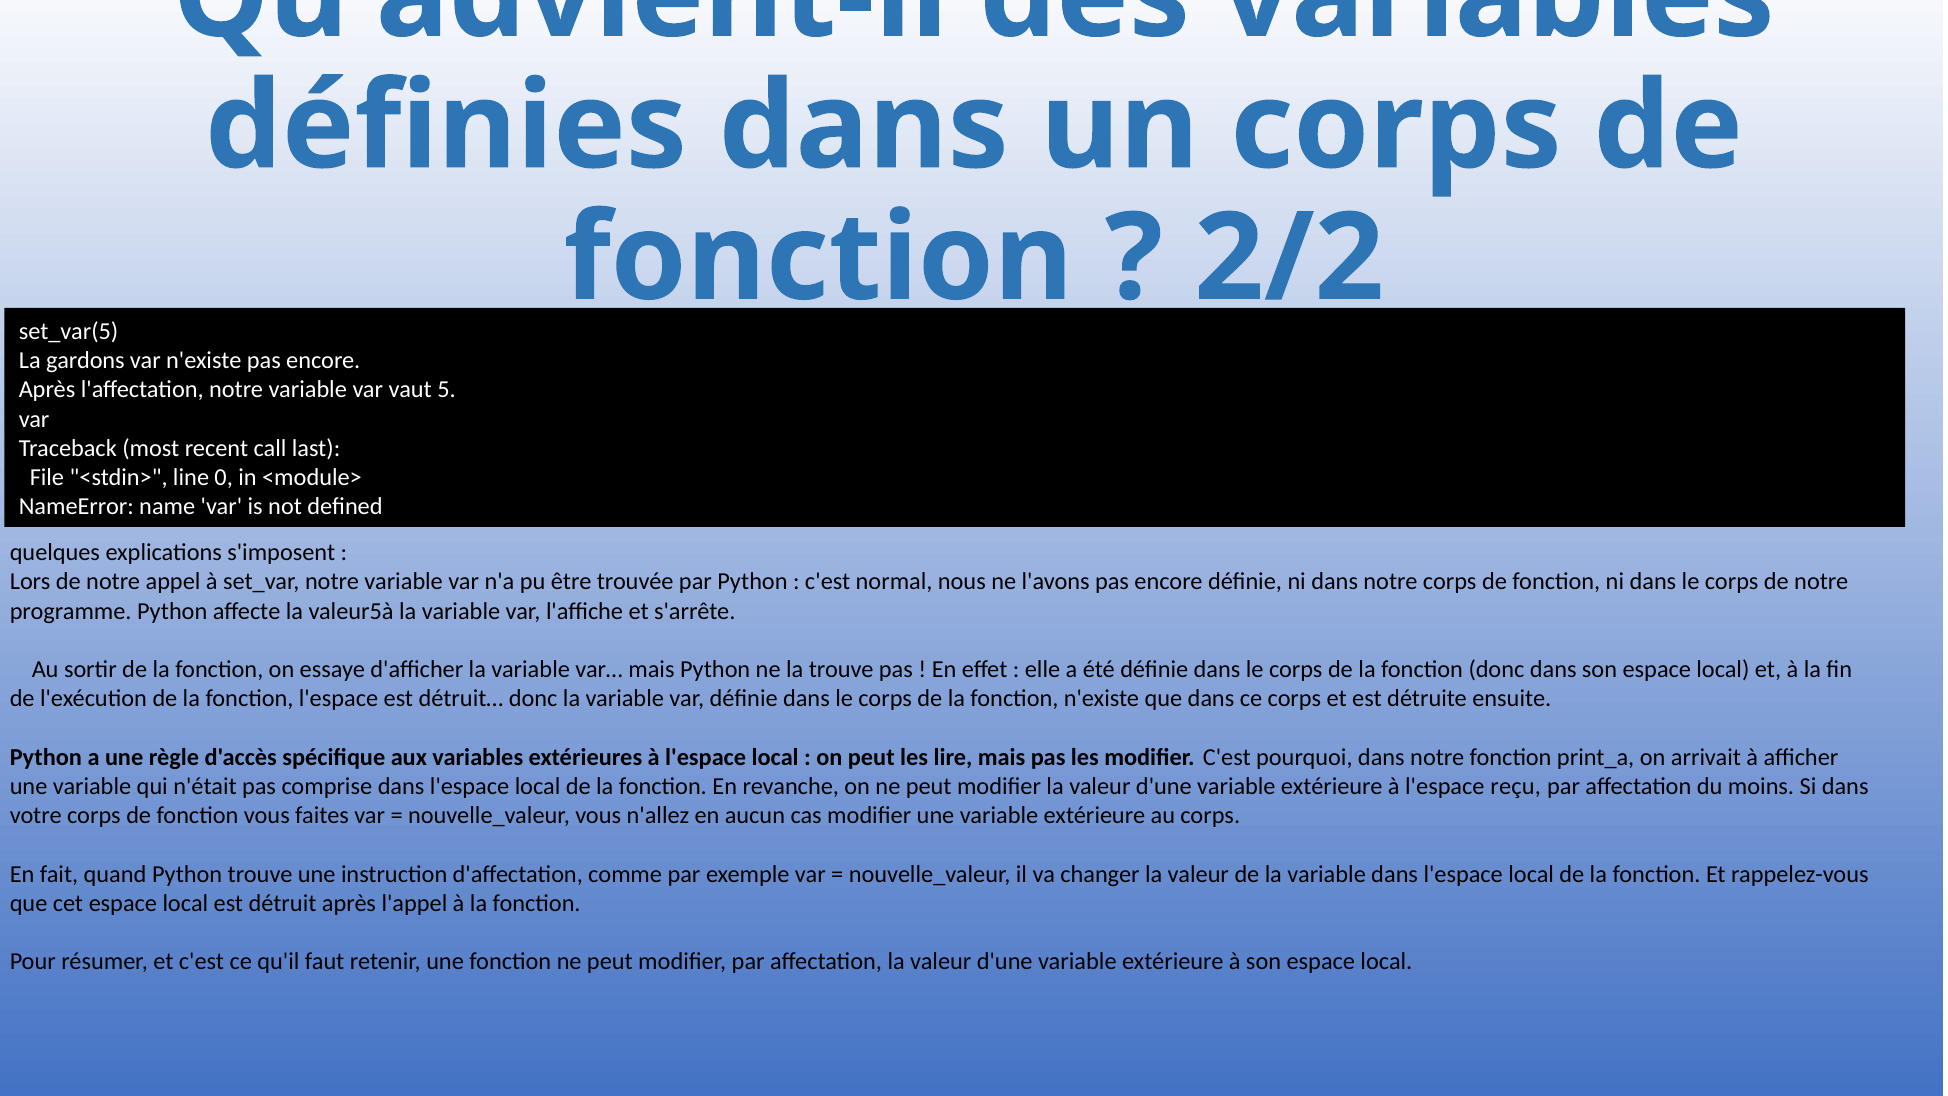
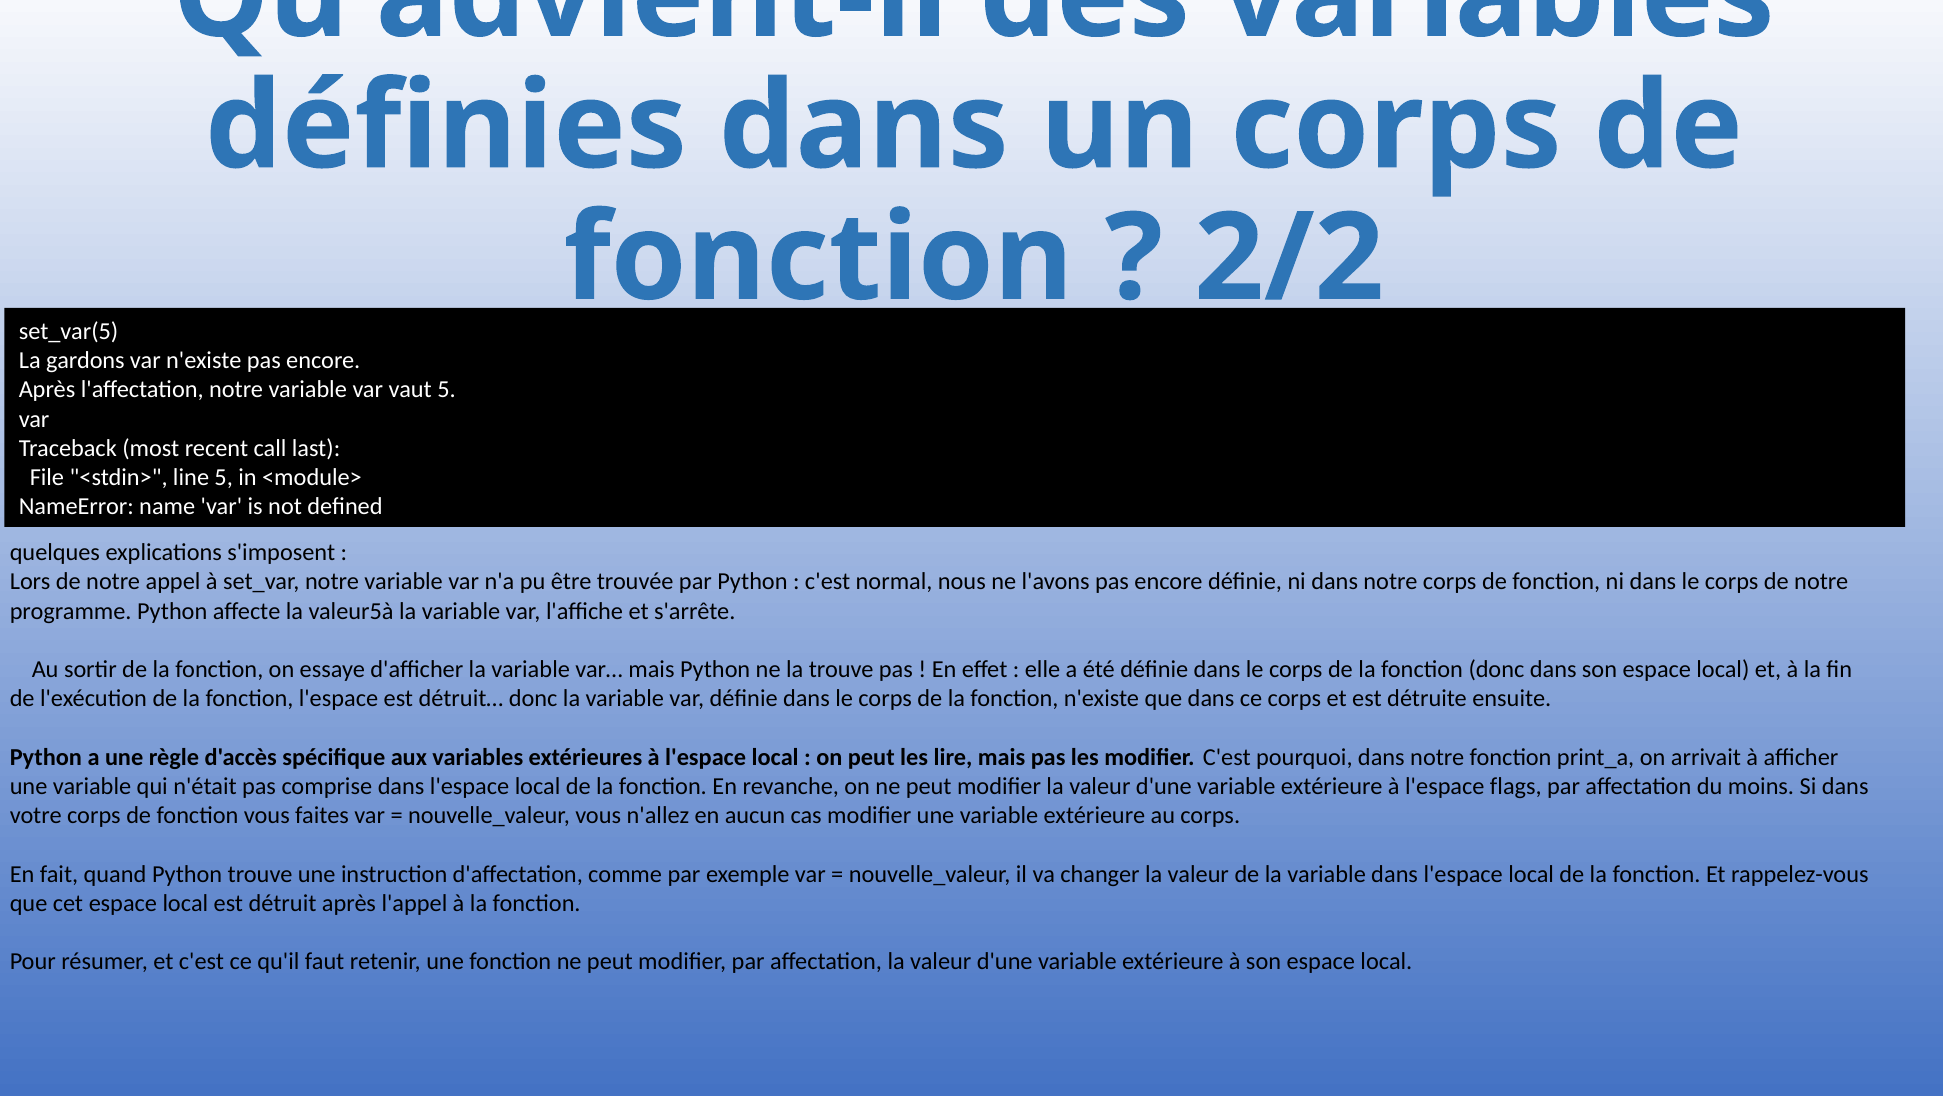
line 0: 0 -> 5
reçu: reçu -> flags
